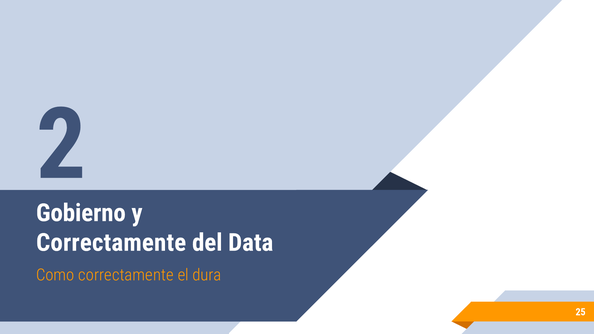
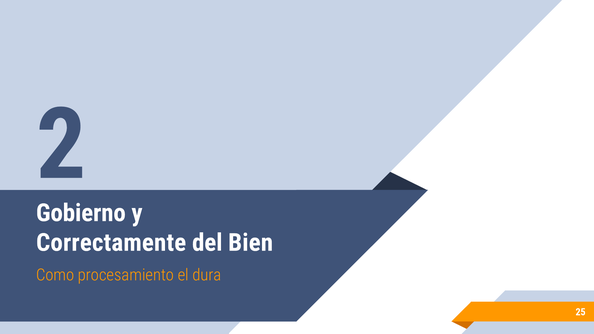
Data: Data -> Bien
Como correctamente: correctamente -> procesamiento
